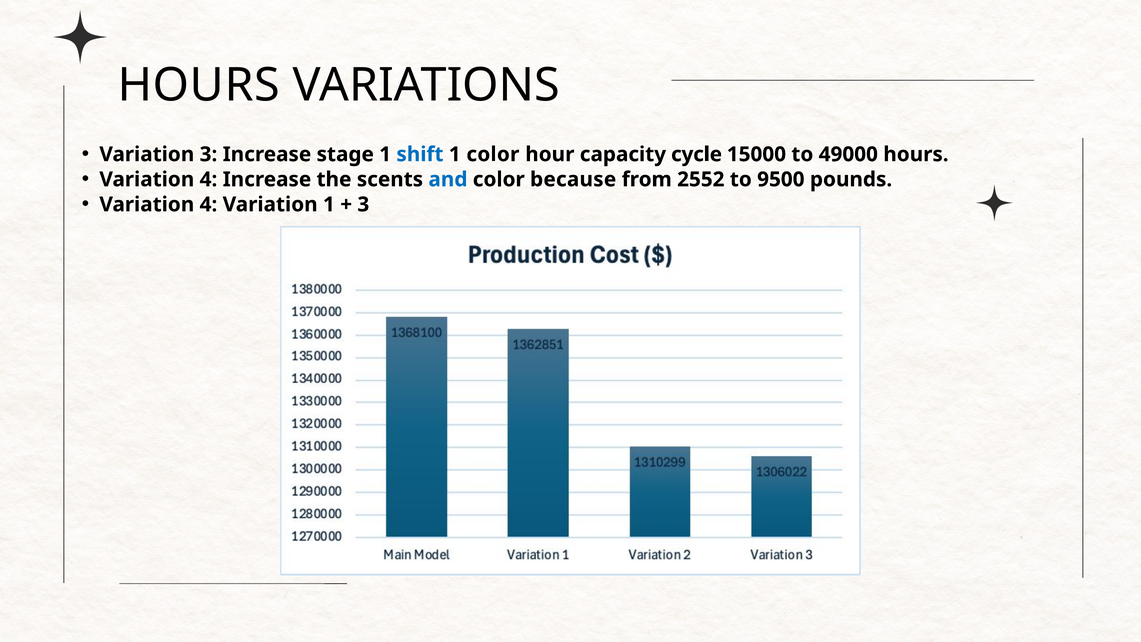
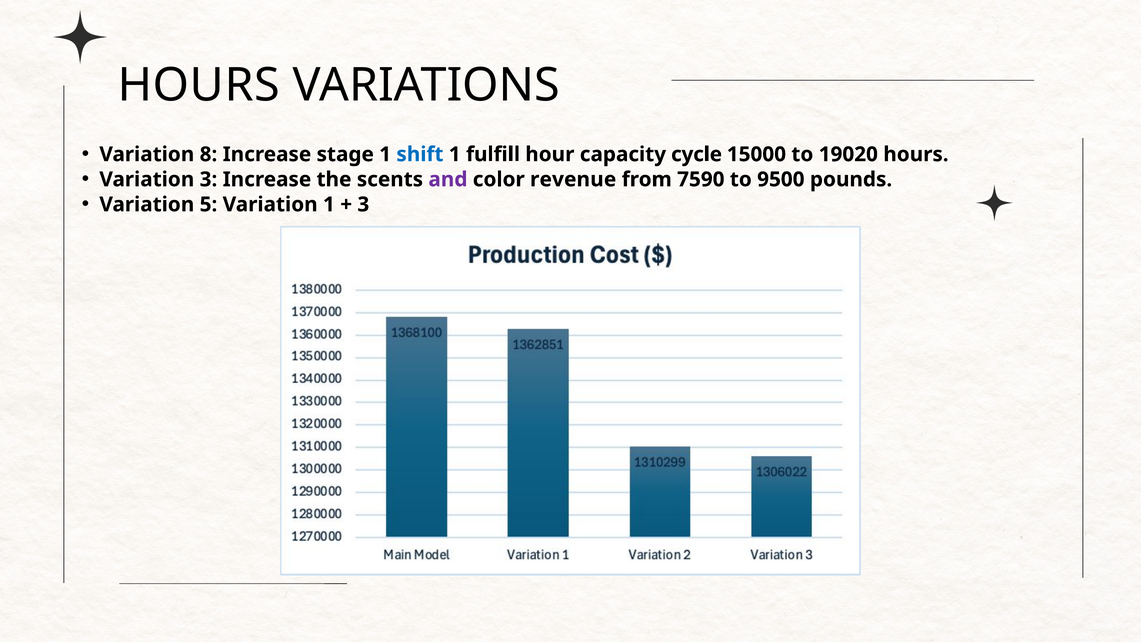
Variation 3: 3 -> 8
1 color: color -> fulfill
49000: 49000 -> 19020
4 at (208, 179): 4 -> 3
and colour: blue -> purple
because: because -> revenue
2552: 2552 -> 7590
4 at (208, 204): 4 -> 5
